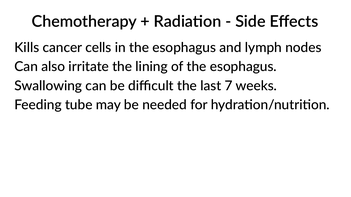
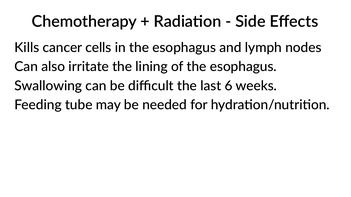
7: 7 -> 6
